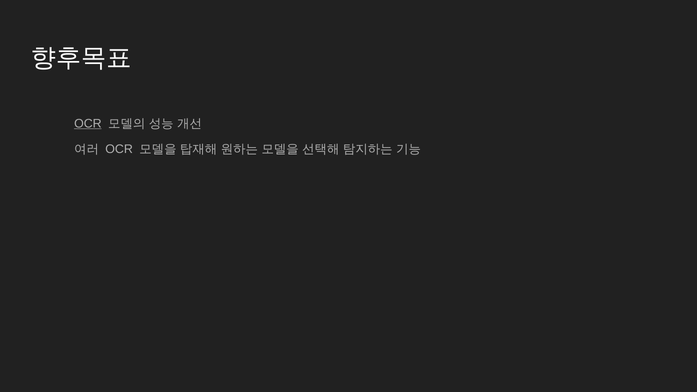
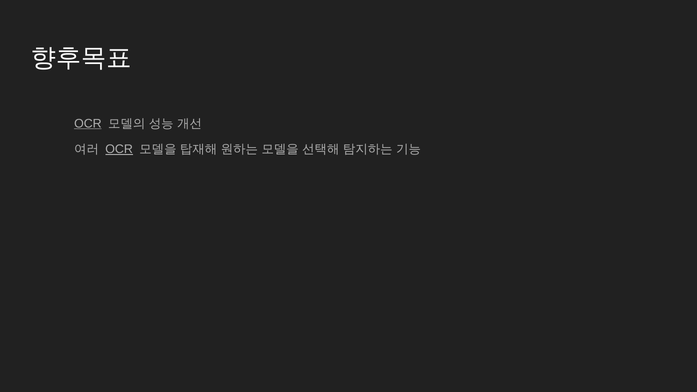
OCR at (119, 149) underline: none -> present
